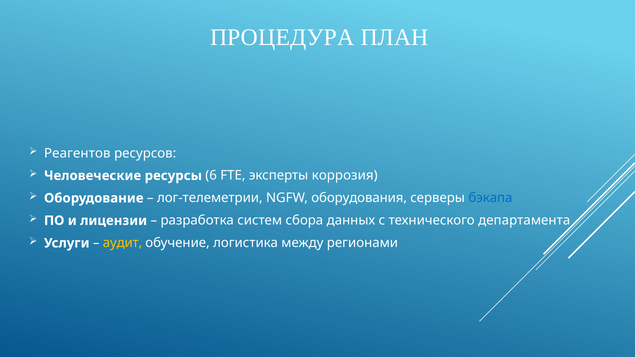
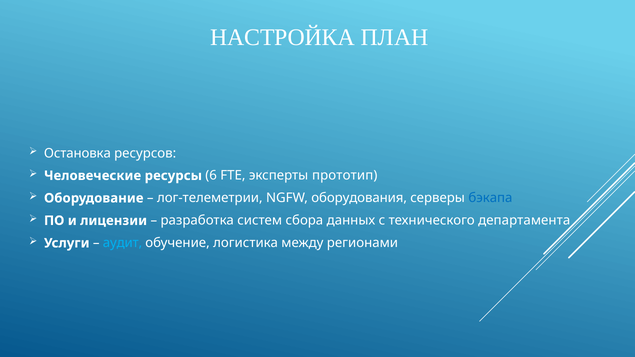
ПРОЦЕДУРА: ПРОЦЕДУРА -> НАСТРОЙКА
Реагентов: Реагентов -> Остановка
коррозия: коррозия -> прототип
аудит colour: yellow -> light blue
